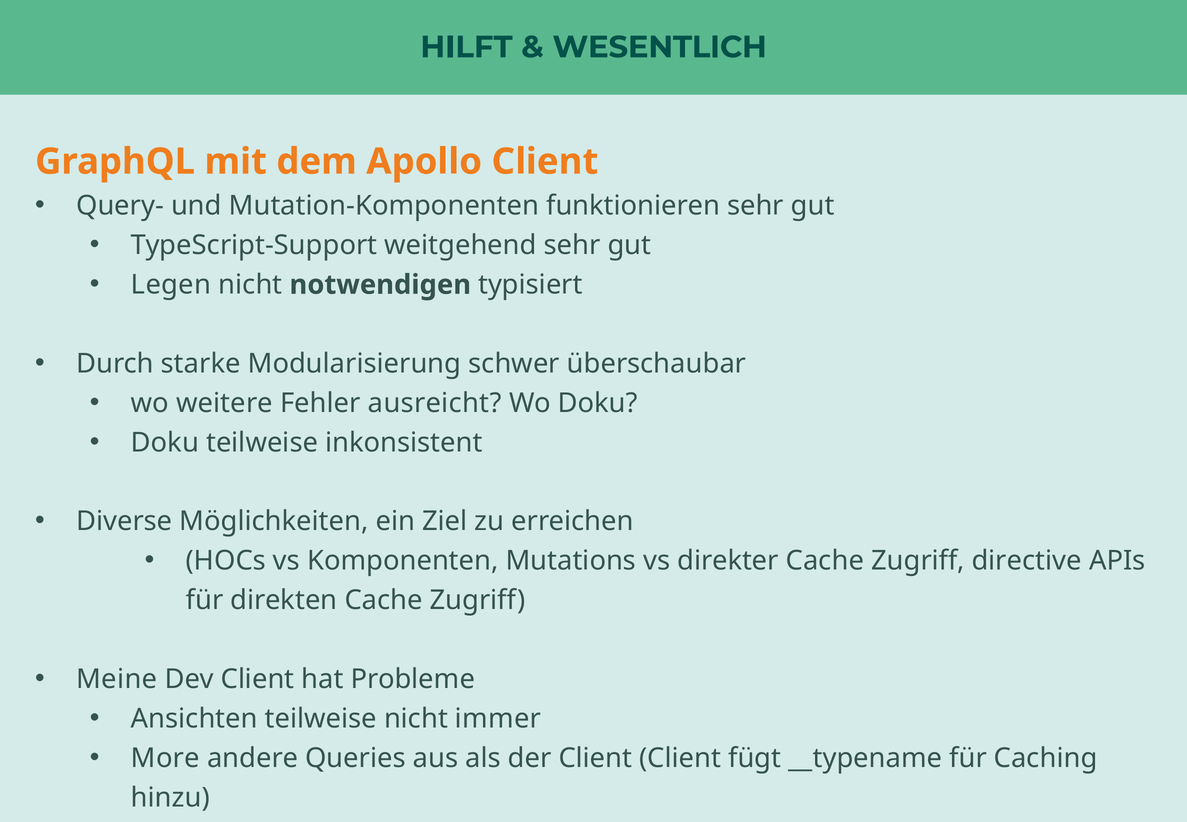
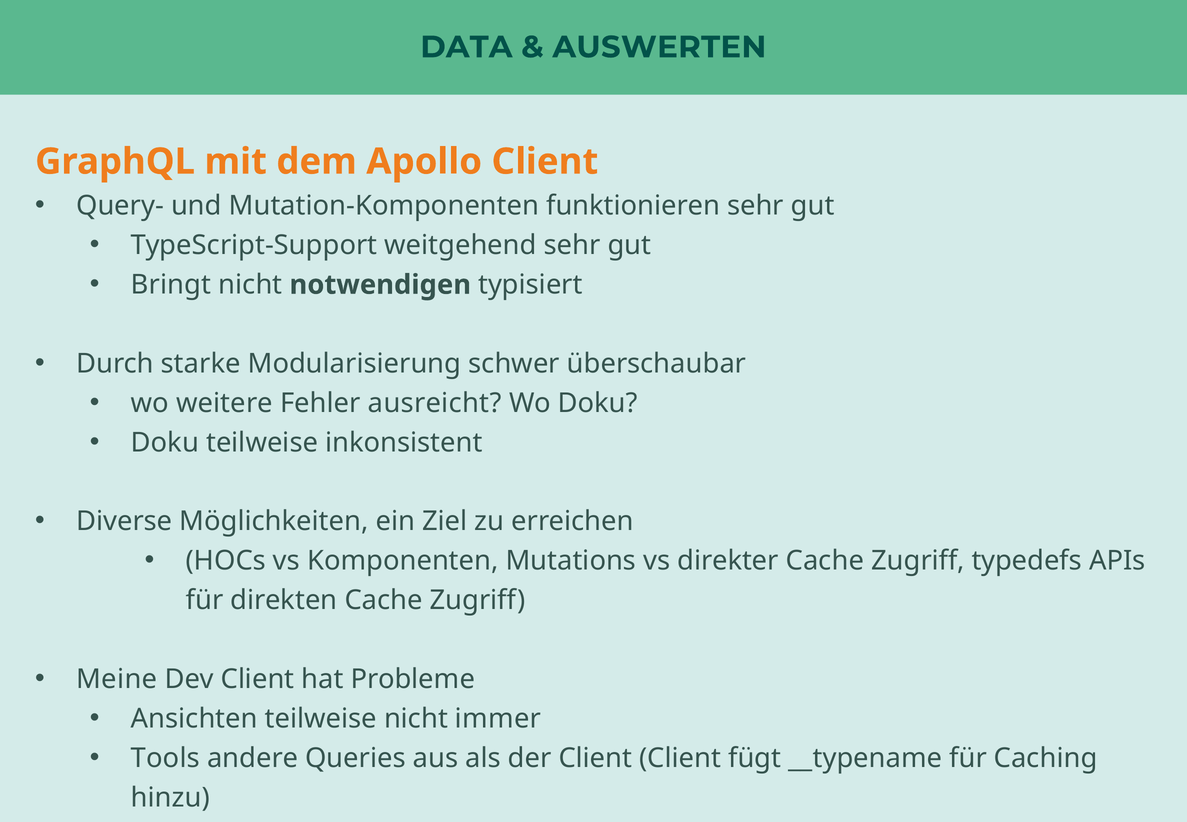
HILFT: HILFT -> DATA
WESENTLICH: WESENTLICH -> AUSWERTEN
Legen: Legen -> Bringt
directive: directive -> typedefs
More: More -> Tools
